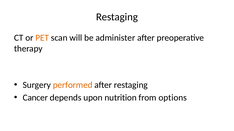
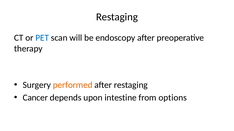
PET colour: orange -> blue
administer: administer -> endoscopy
nutrition: nutrition -> intestine
